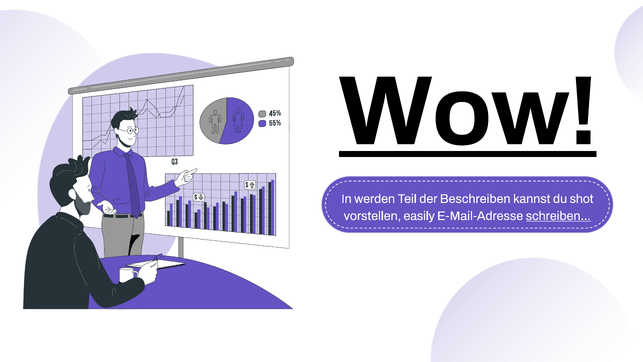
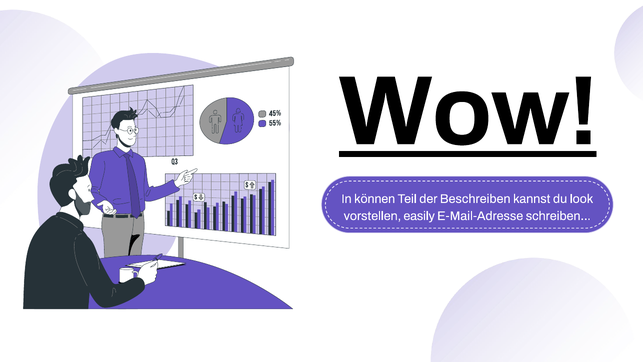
werden: werden -> können
shot: shot -> look
schreiben underline: present -> none
